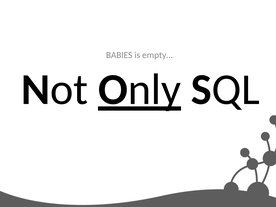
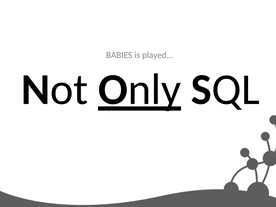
empty…: empty… -> played…
